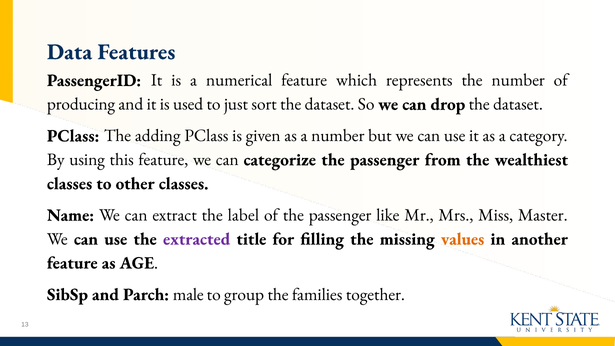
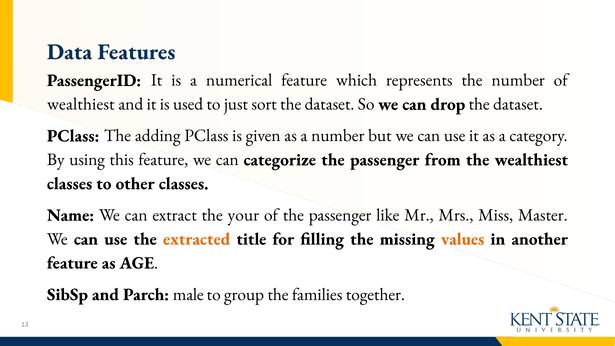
producing at (81, 104): producing -> wealthiest
label: label -> your
extracted colour: purple -> orange
